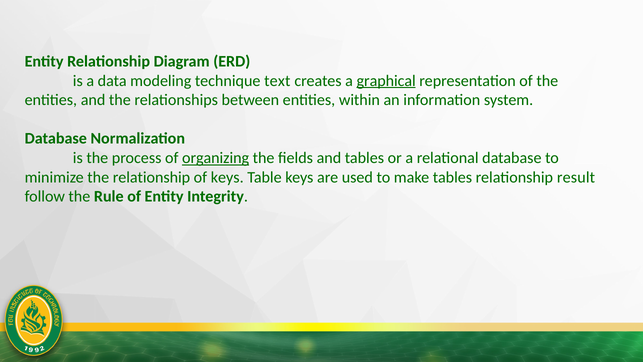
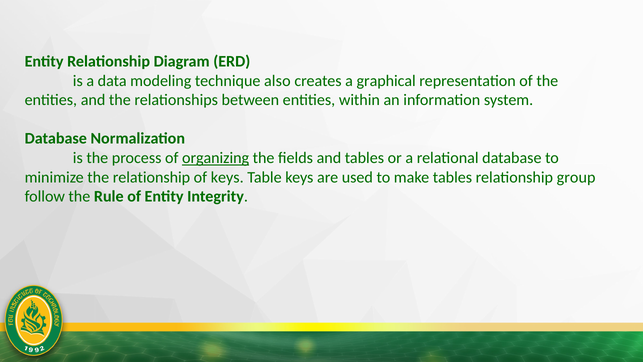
text: text -> also
graphical underline: present -> none
result: result -> group
